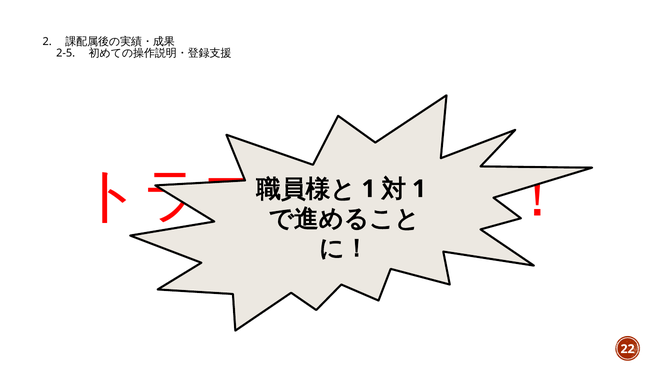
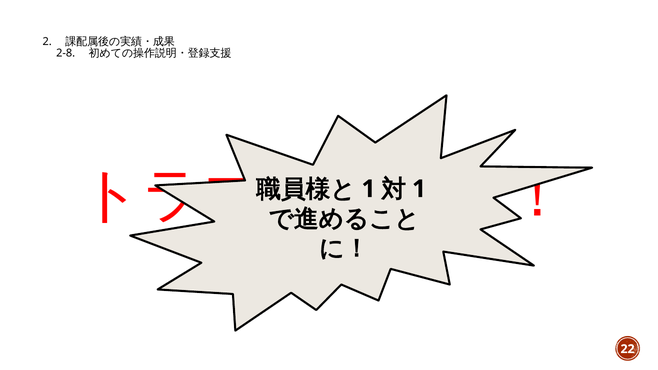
2-5: 2-5 -> 2-8
